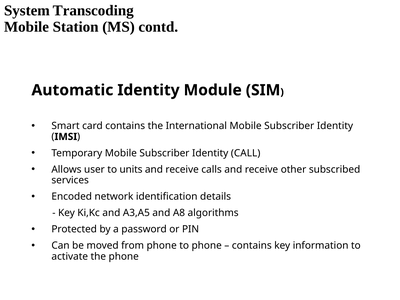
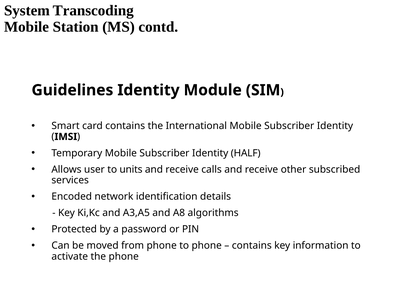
Automatic: Automatic -> Guidelines
CALL: CALL -> HALF
